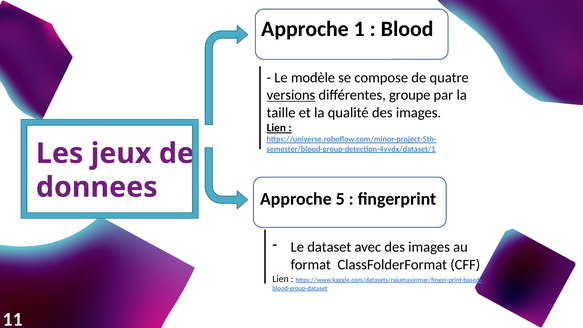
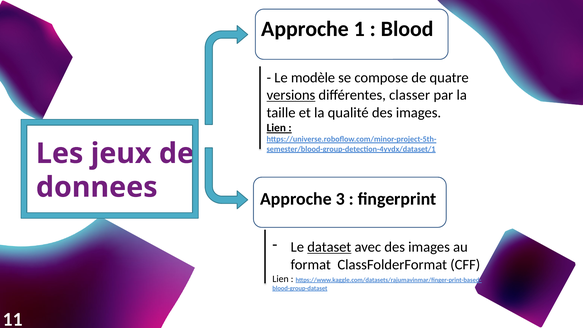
groupe: groupe -> classer
5: 5 -> 3
dataset underline: none -> present
